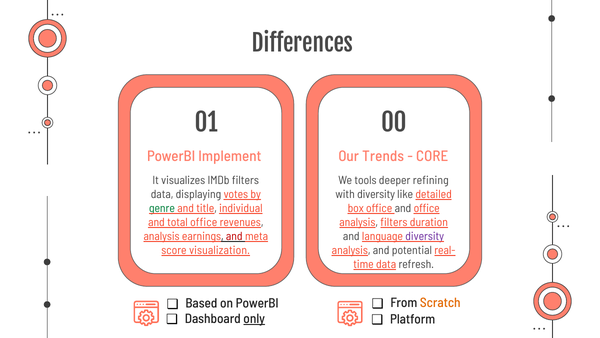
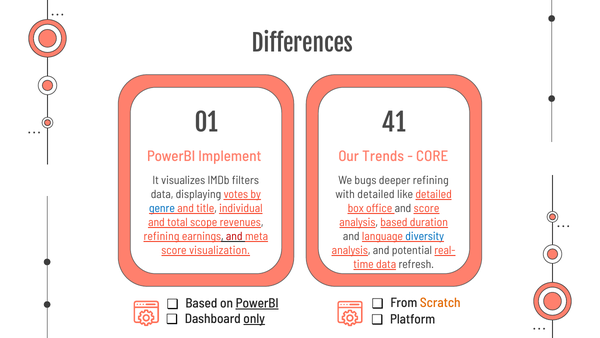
00: 00 -> 41
tools: tools -> bugs
with diversity: diversity -> detailed
genre colour: green -> blue
and office: office -> score
total office: office -> scope
analysis filters: filters -> based
analysis at (162, 236): analysis -> refining
diversity at (425, 236) colour: purple -> blue
PowerBI at (257, 303) underline: none -> present
